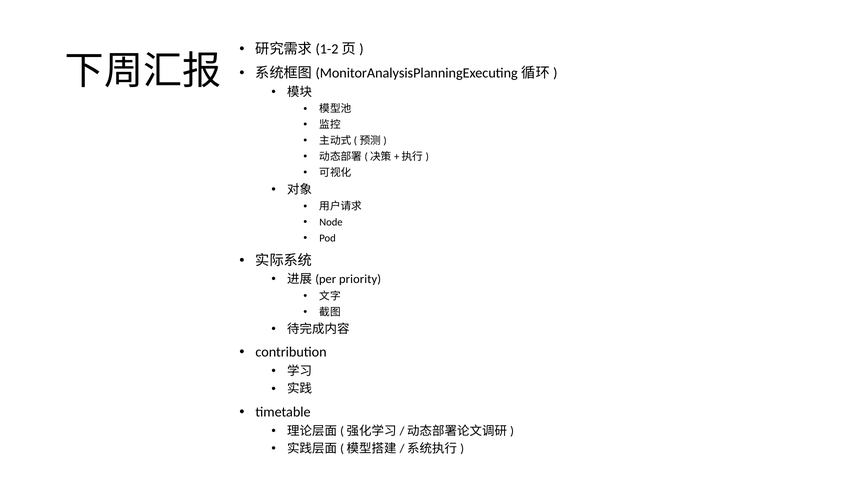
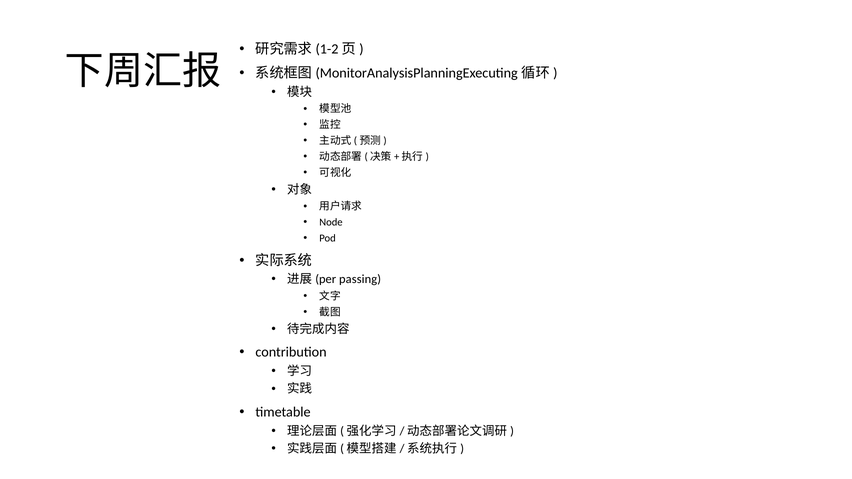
priority: priority -> passing
